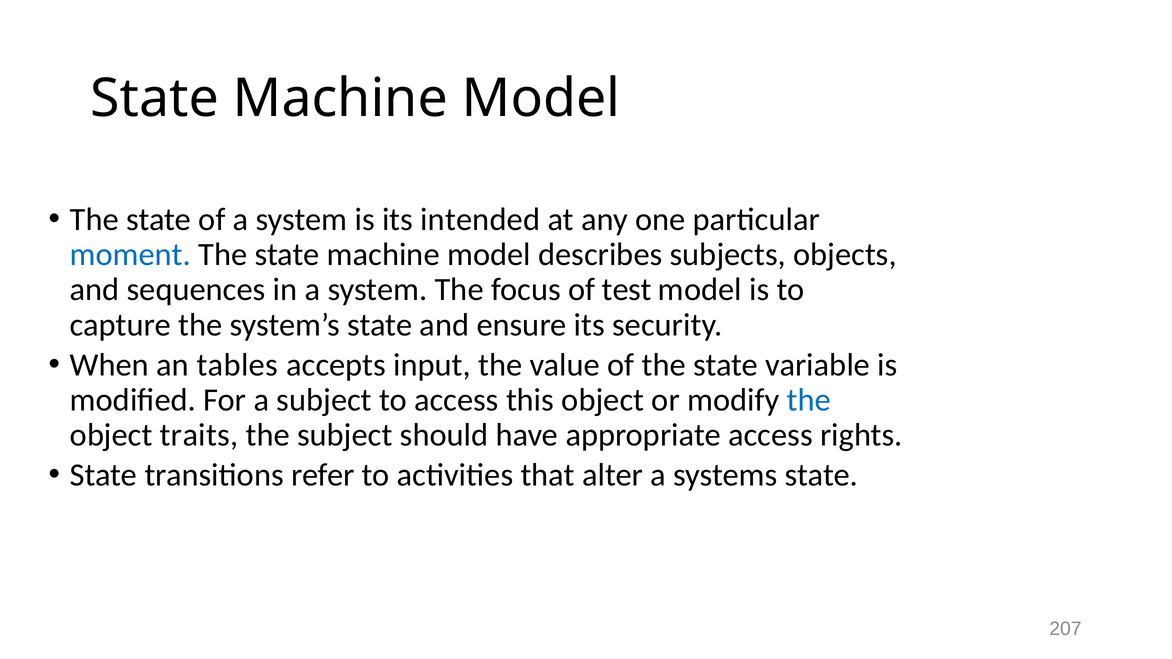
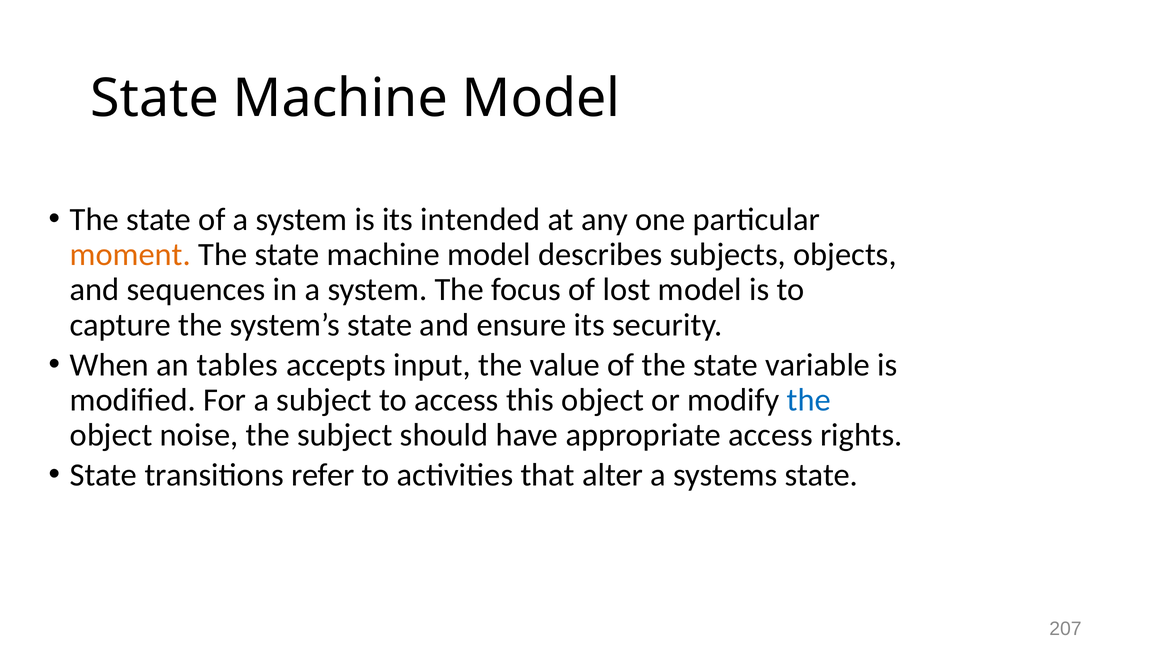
moment colour: blue -> orange
test: test -> lost
traits: traits -> noise
